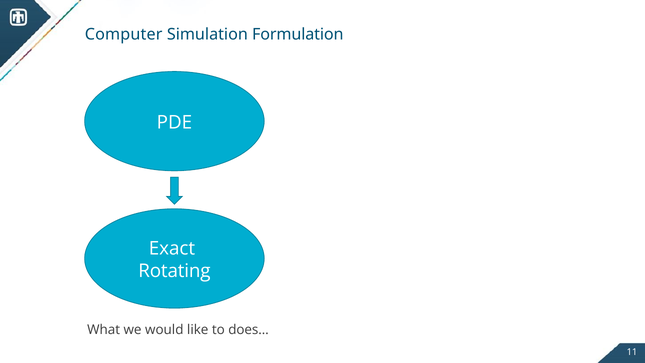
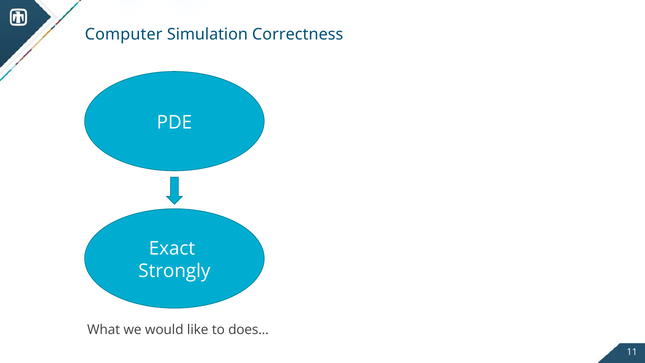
Formulation: Formulation -> Correctness
Rotating: Rotating -> Strongly
